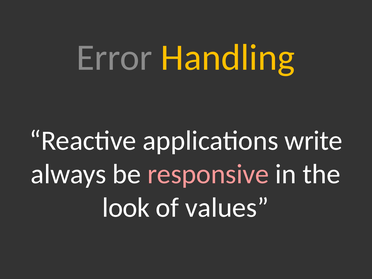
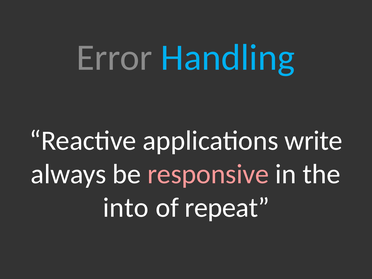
Handling colour: yellow -> light blue
look: look -> into
values: values -> repeat
